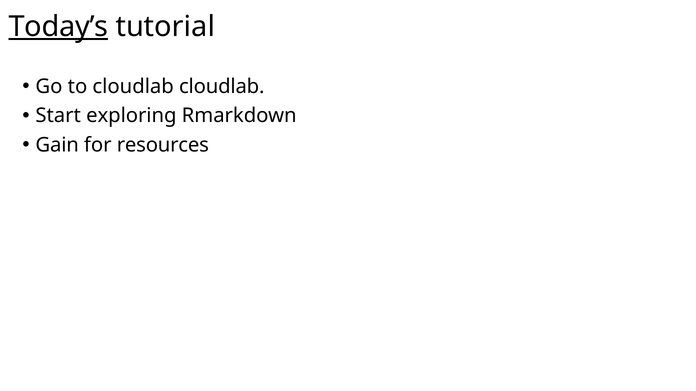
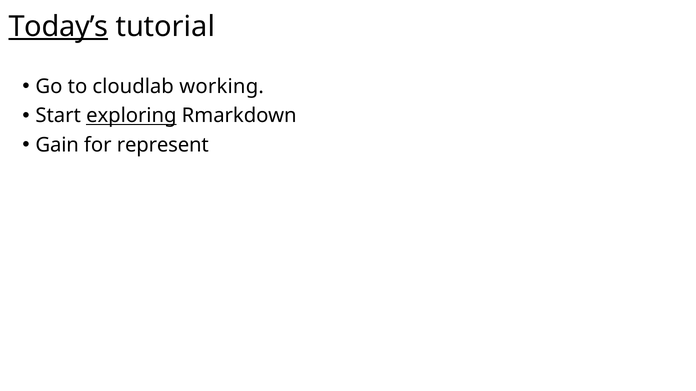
cloudlab cloudlab: cloudlab -> working
exploring underline: none -> present
resources: resources -> represent
